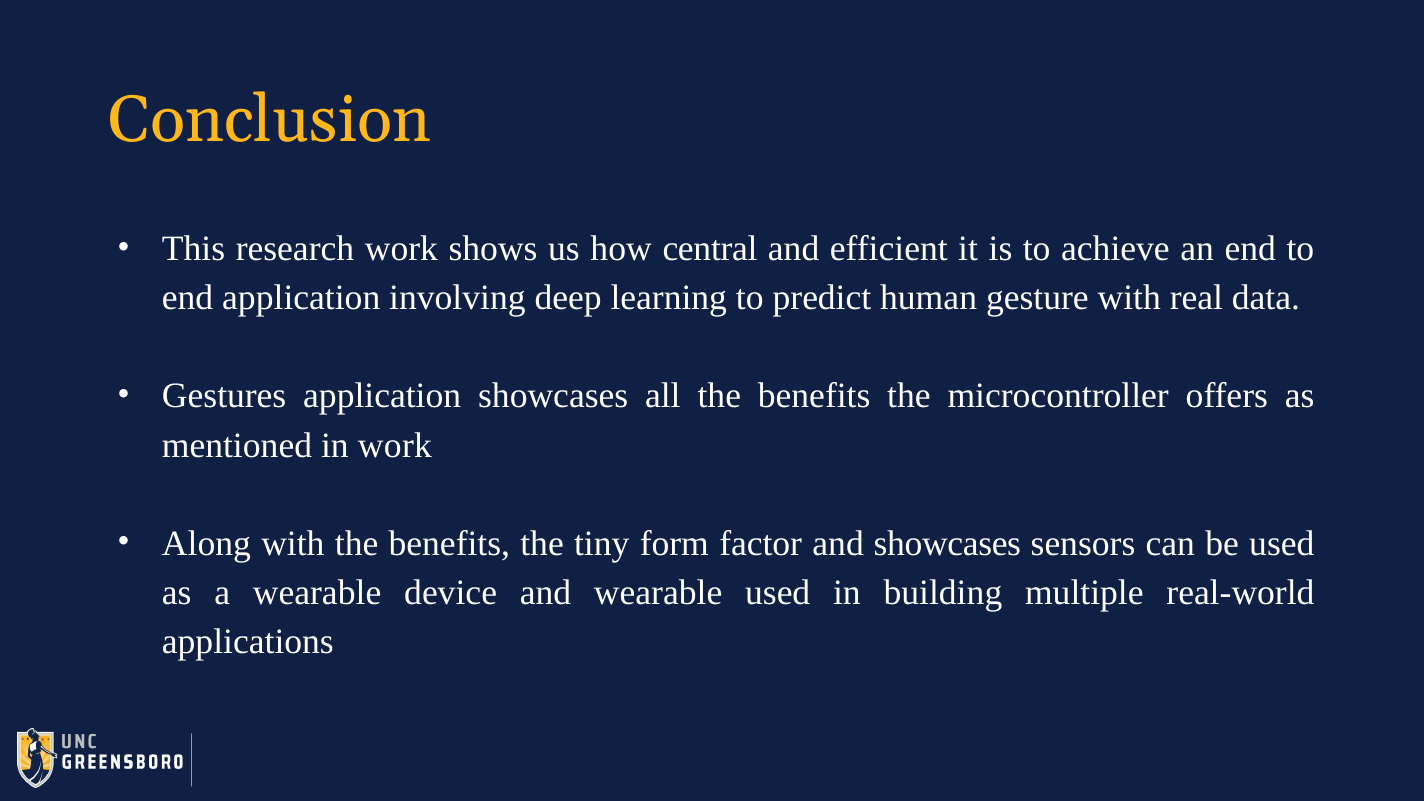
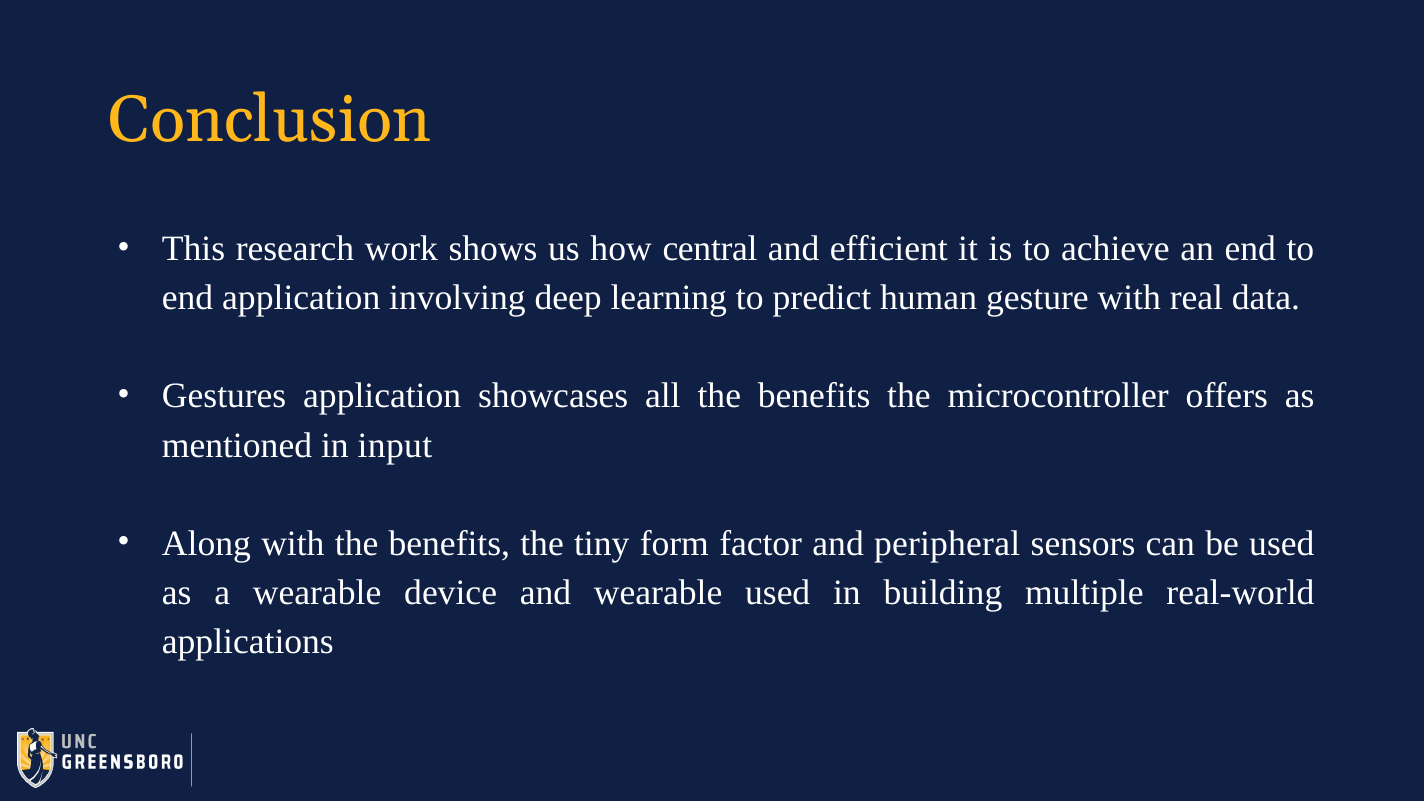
in work: work -> input
and showcases: showcases -> peripheral
